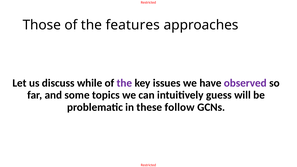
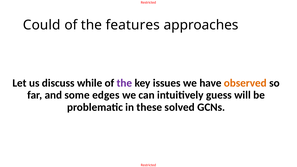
Those: Those -> Could
observed colour: purple -> orange
topics: topics -> edges
follow: follow -> solved
